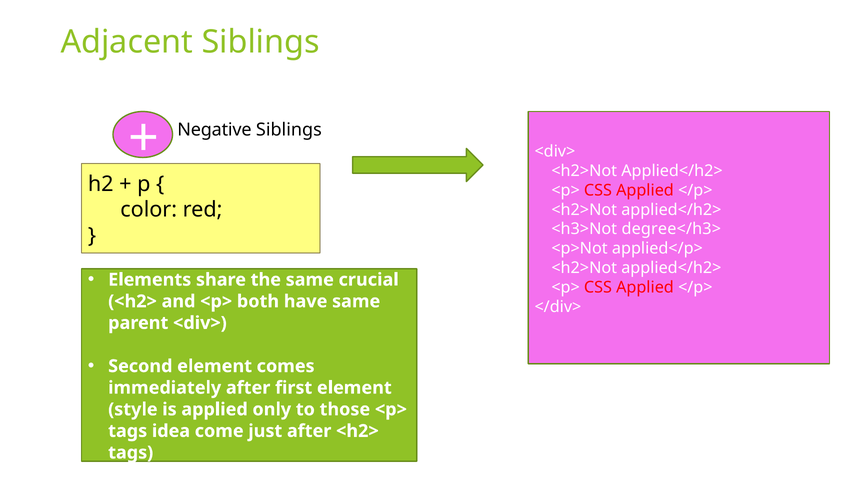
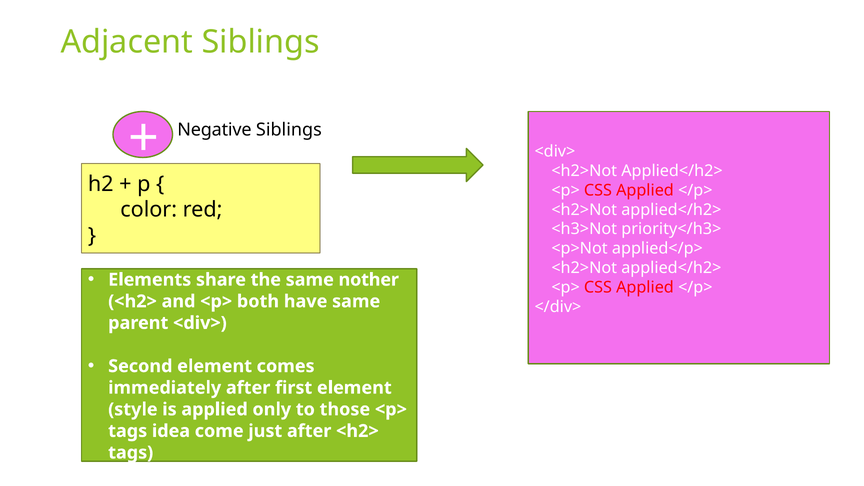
degree</h3>: degree</h3> -> priority</h3>
crucial: crucial -> nother
